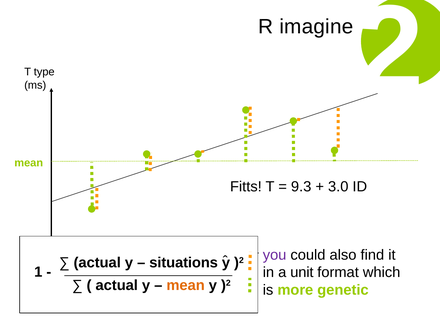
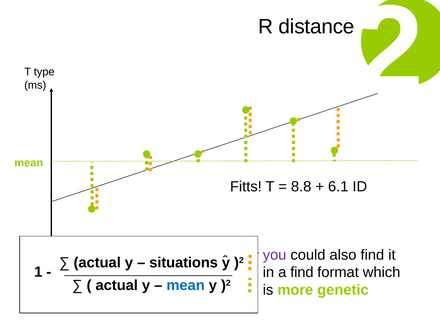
imagine: imagine -> distance
9.3: 9.3 -> 8.8
3.0: 3.0 -> 6.1
a unit: unit -> find
mean at (186, 285) colour: orange -> blue
